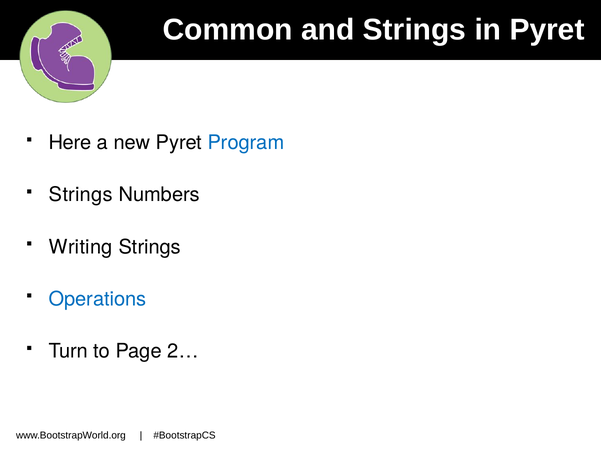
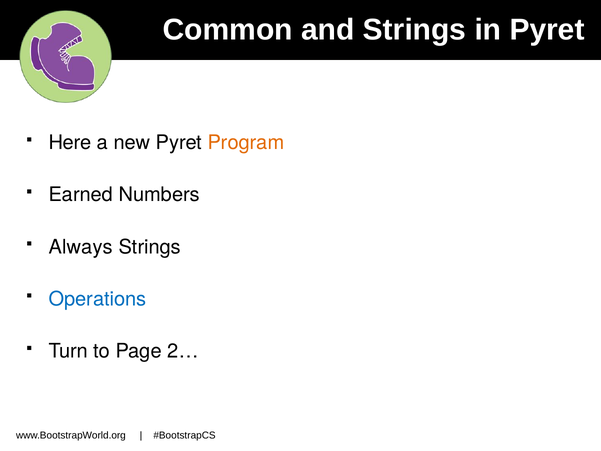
Program colour: blue -> orange
Strings at (81, 195): Strings -> Earned
Writing: Writing -> Always
